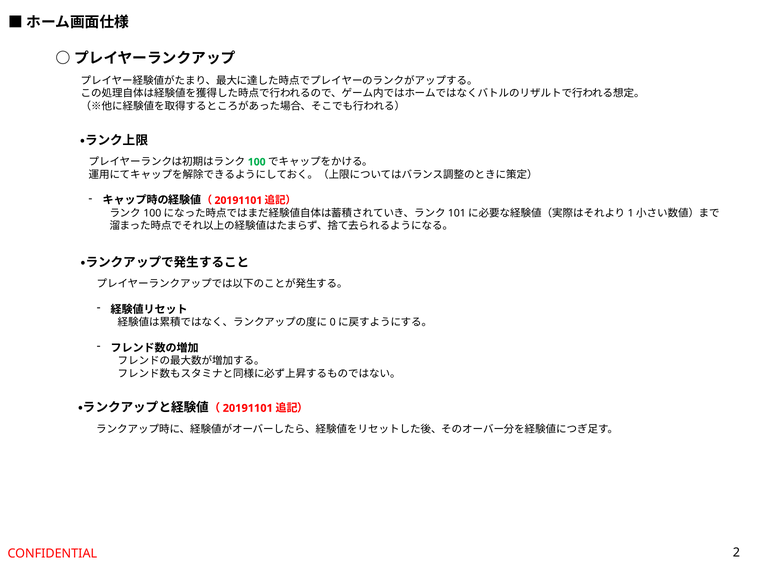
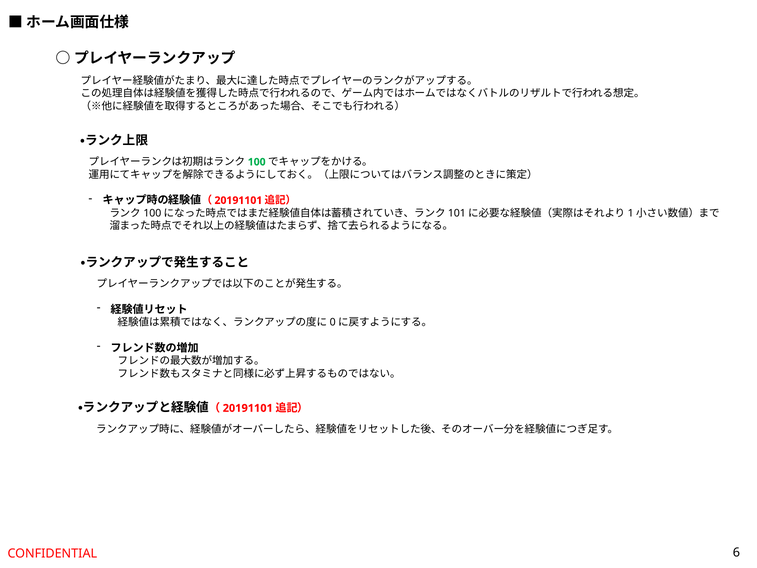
2: 2 -> 6
